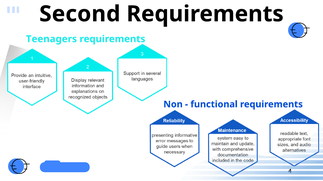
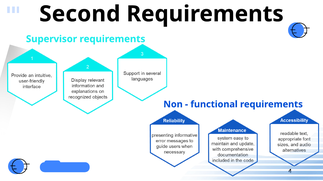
Teenagers: Teenagers -> Supervisor
